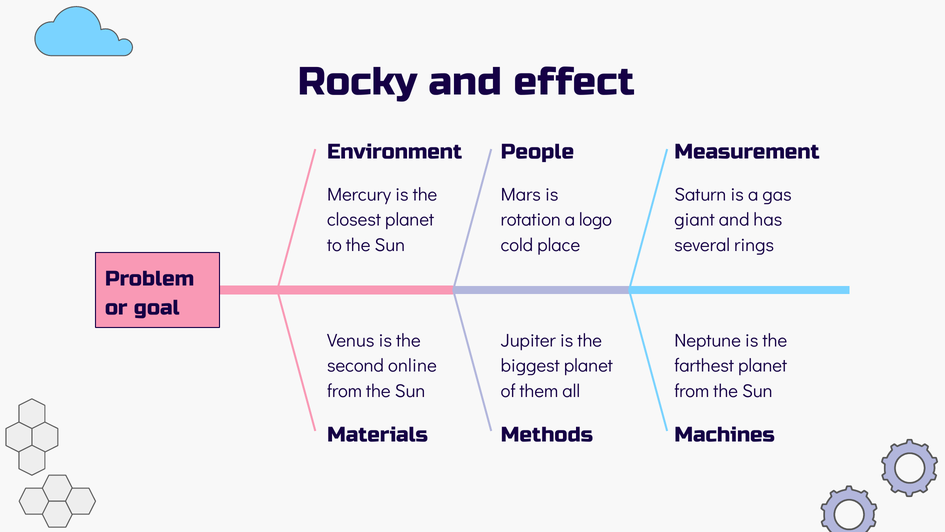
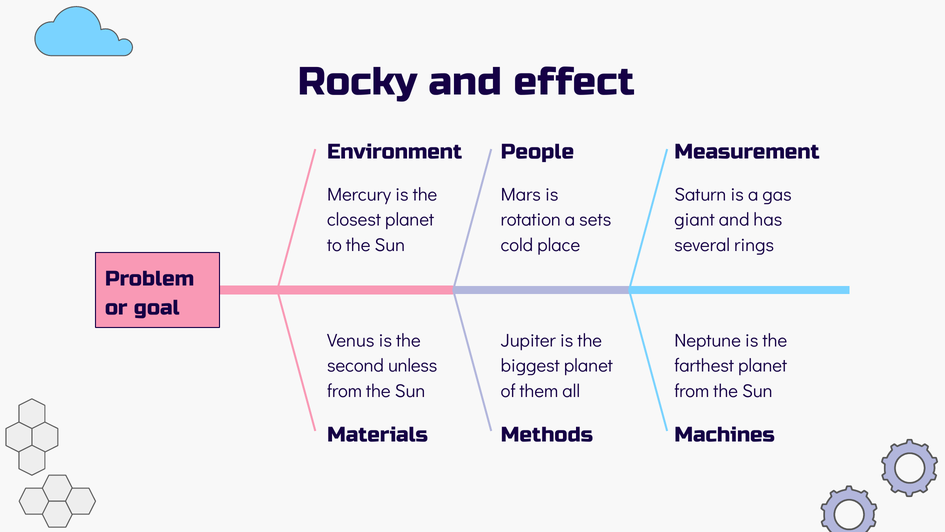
logo: logo -> sets
online: online -> unless
